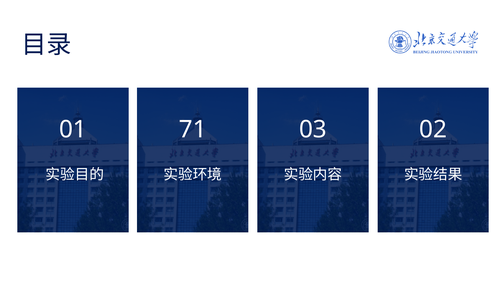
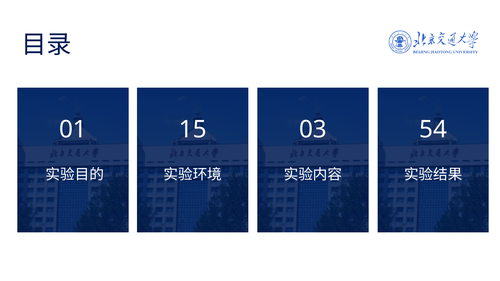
71: 71 -> 15
02: 02 -> 54
